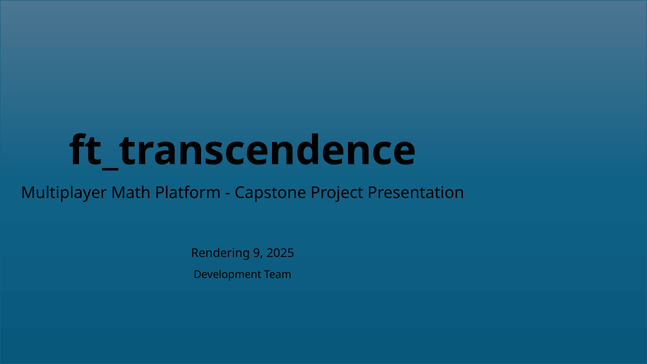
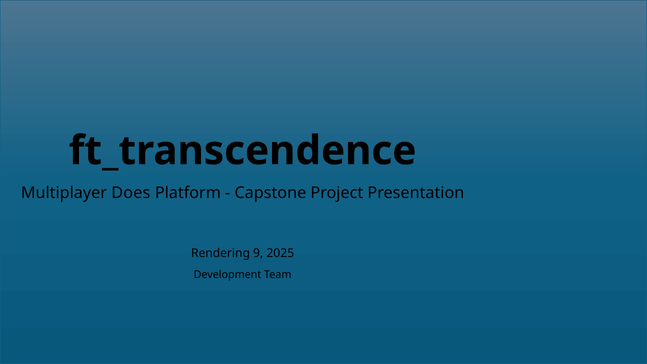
Math: Math -> Does
